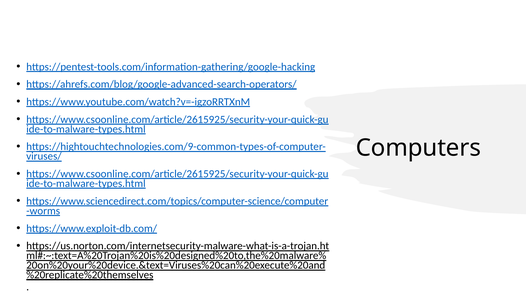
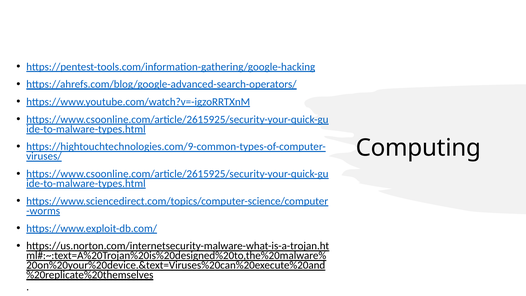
Computers: Computers -> Computing
